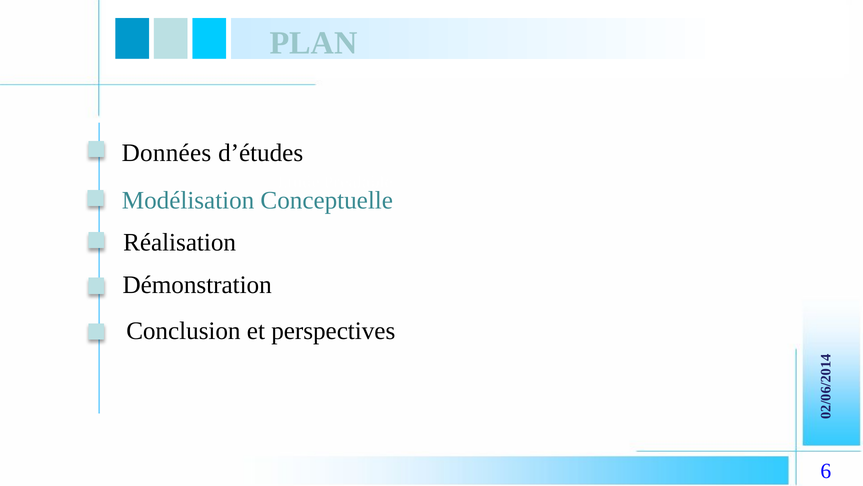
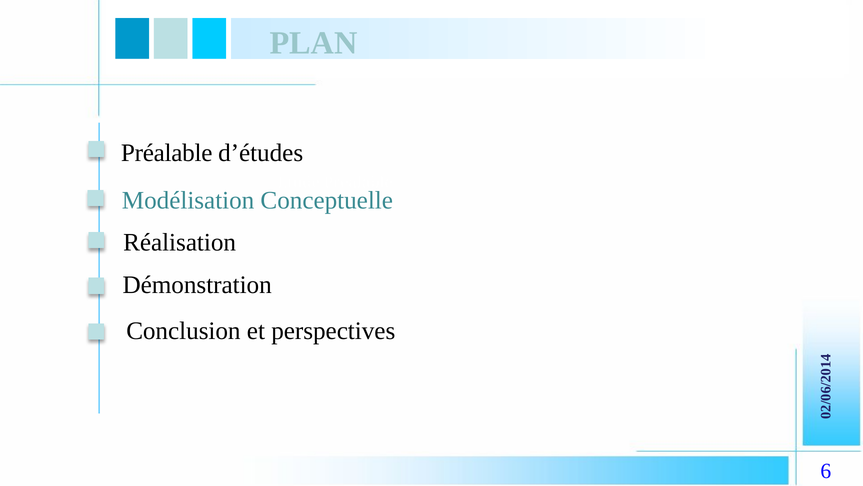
Données at (166, 153): Données -> Préalable
